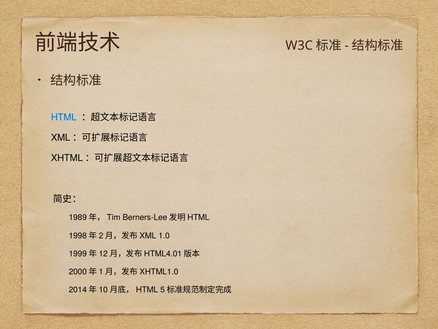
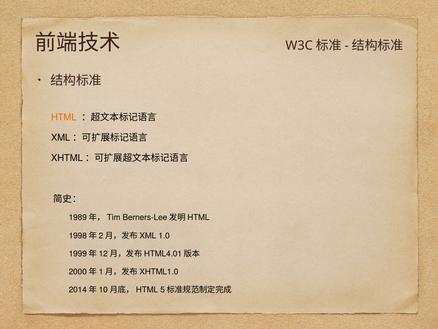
HTML colour: blue -> orange
